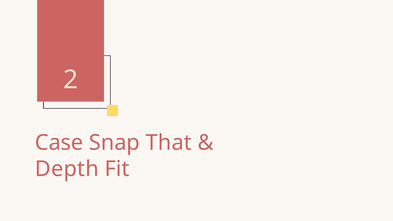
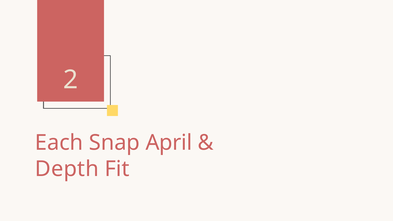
Case: Case -> Each
That: That -> April
